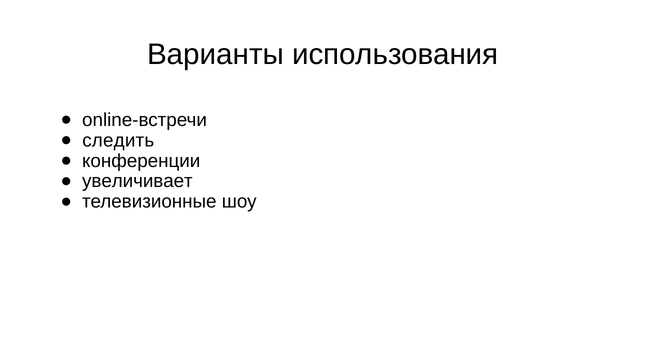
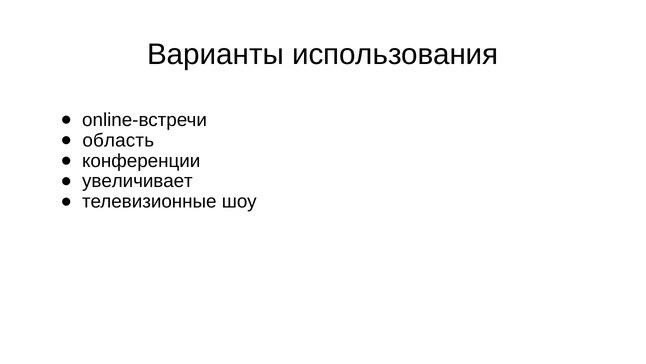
следить: следить -> область
